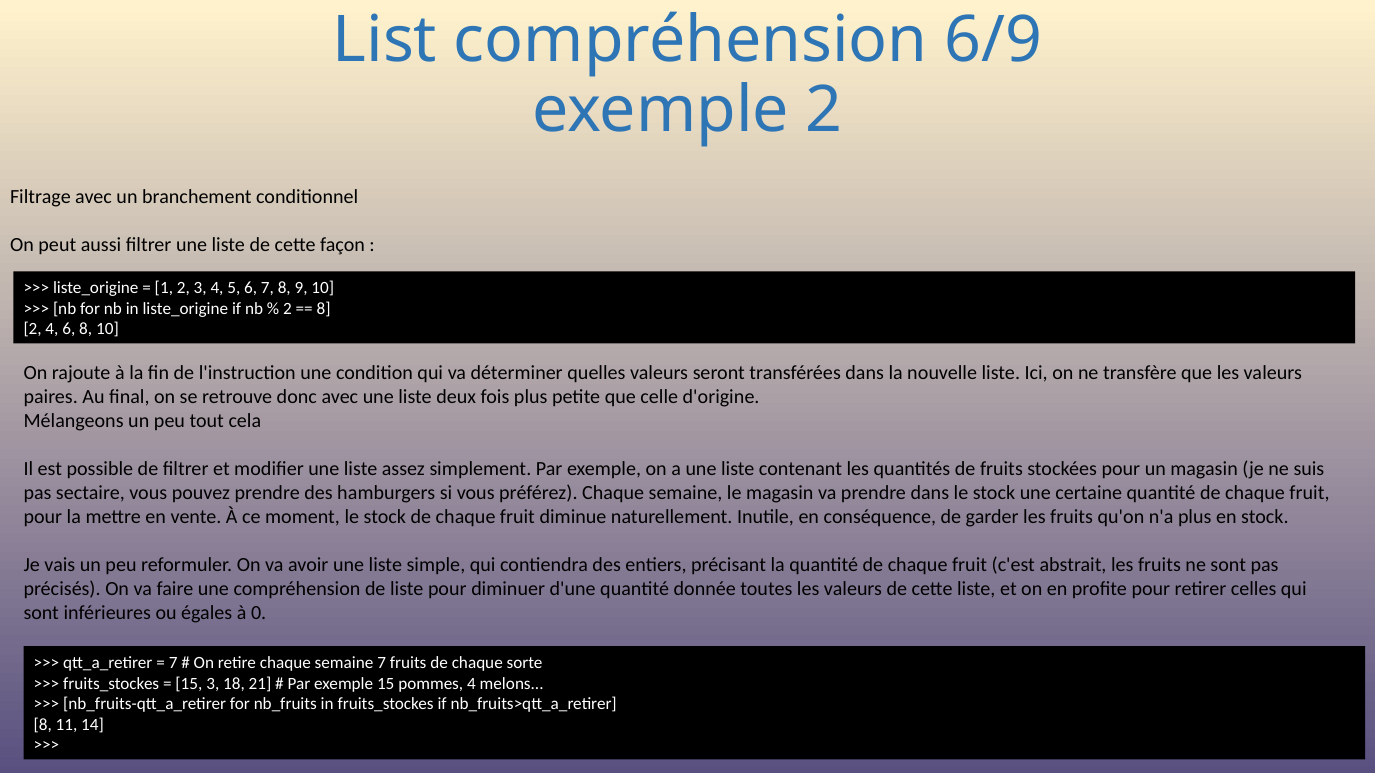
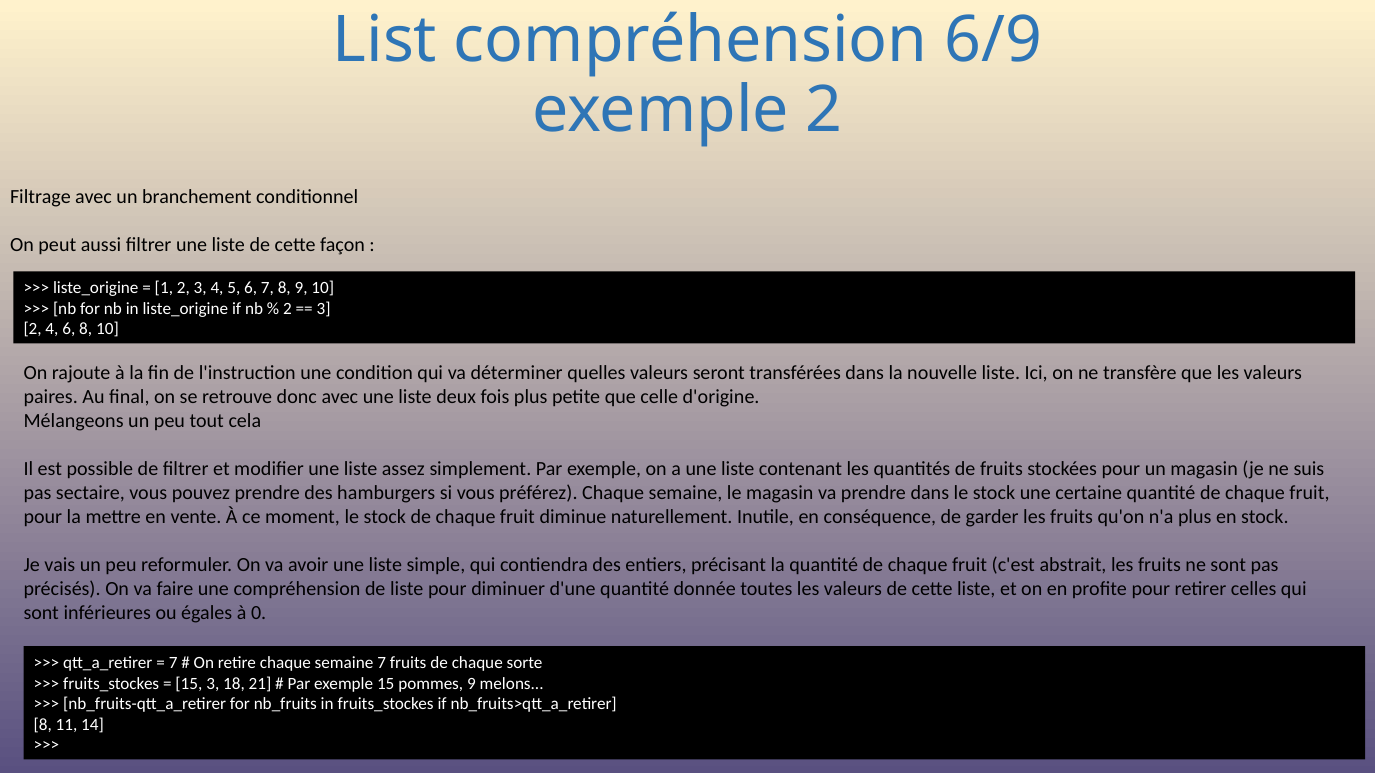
8 at (324, 309): 8 -> 3
pommes 4: 4 -> 9
